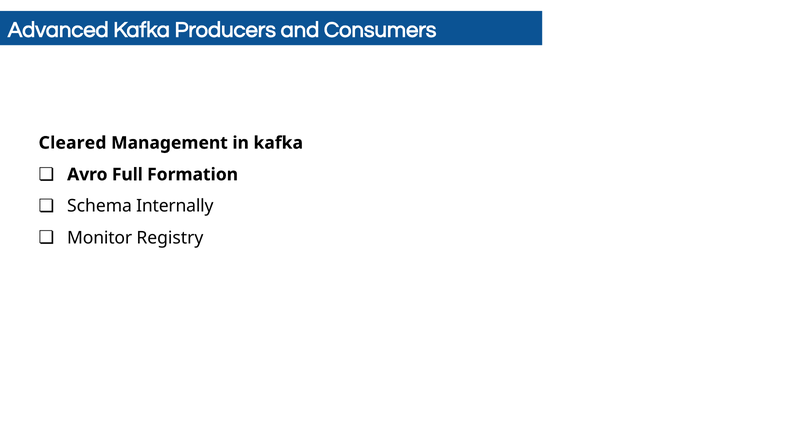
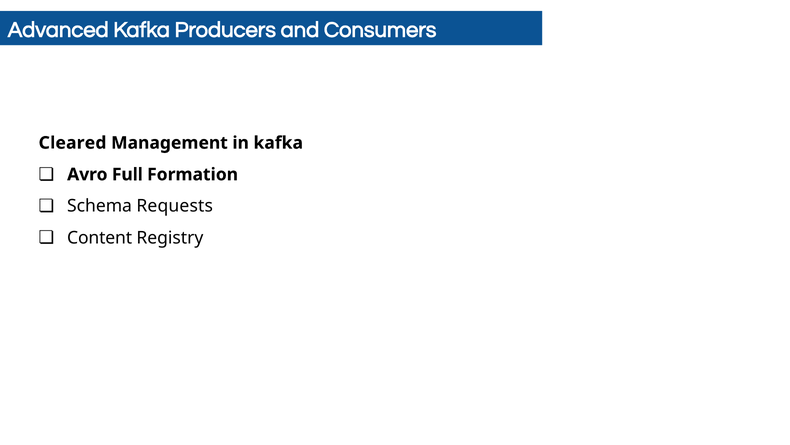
Internally: Internally -> Requests
Monitor: Monitor -> Content
